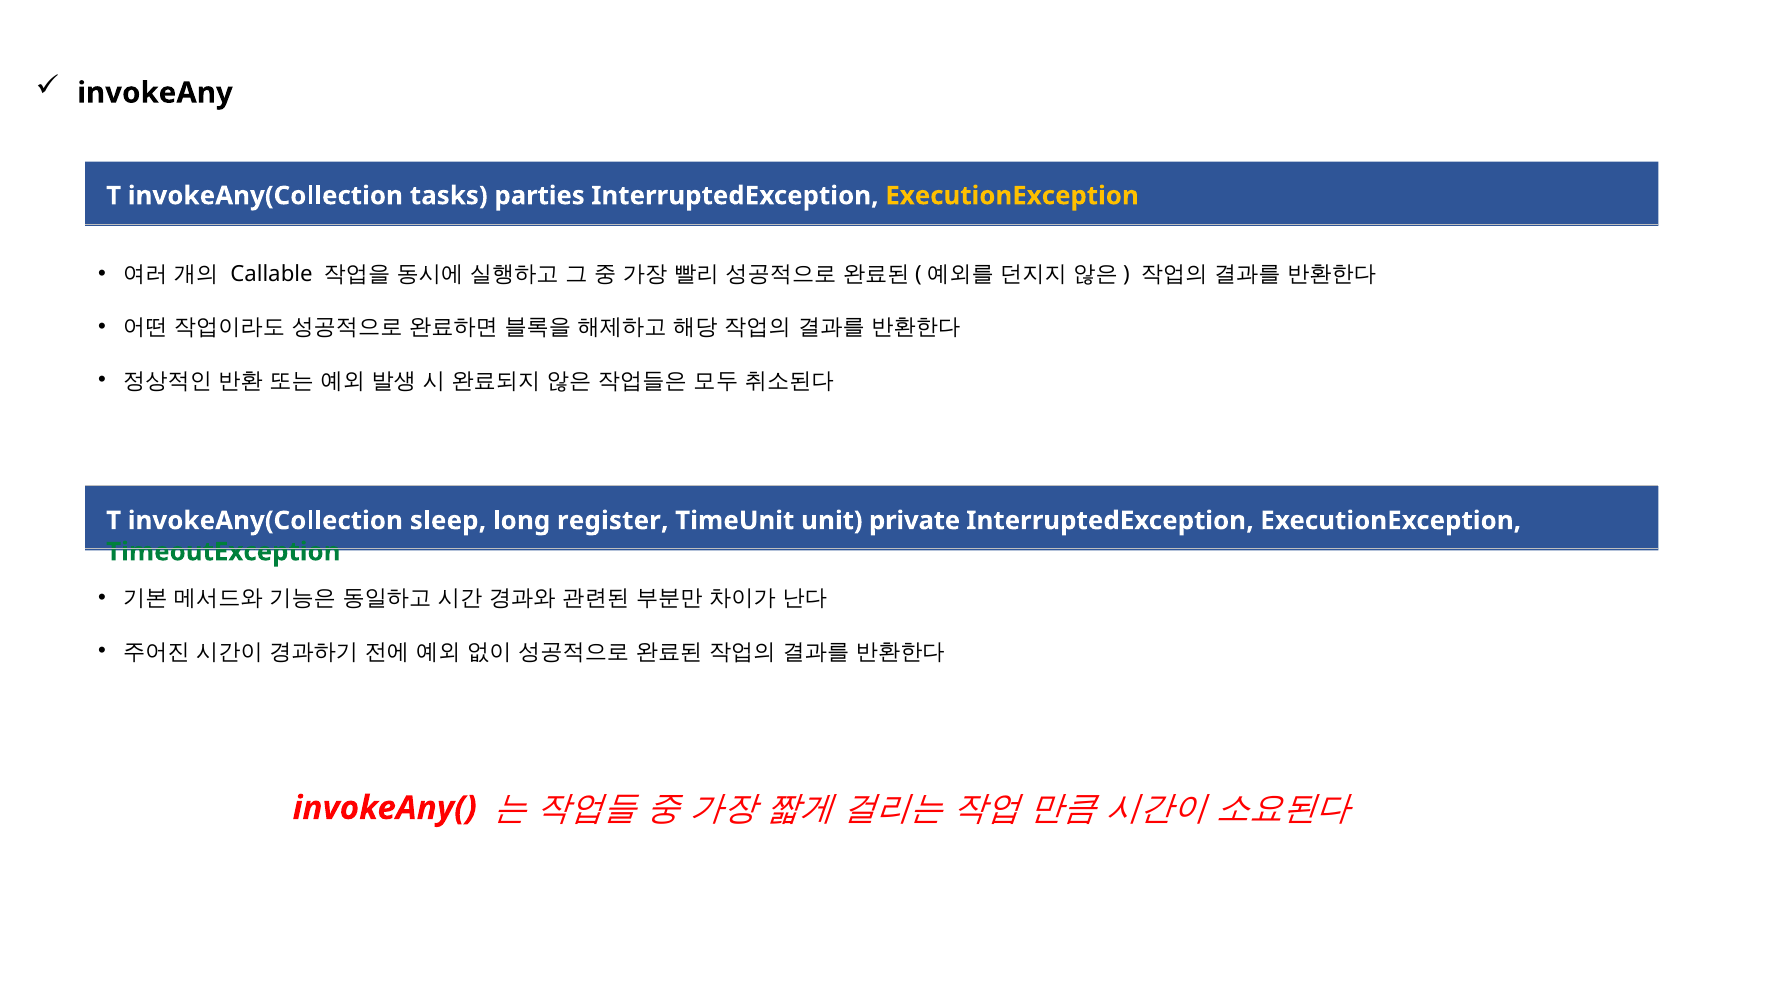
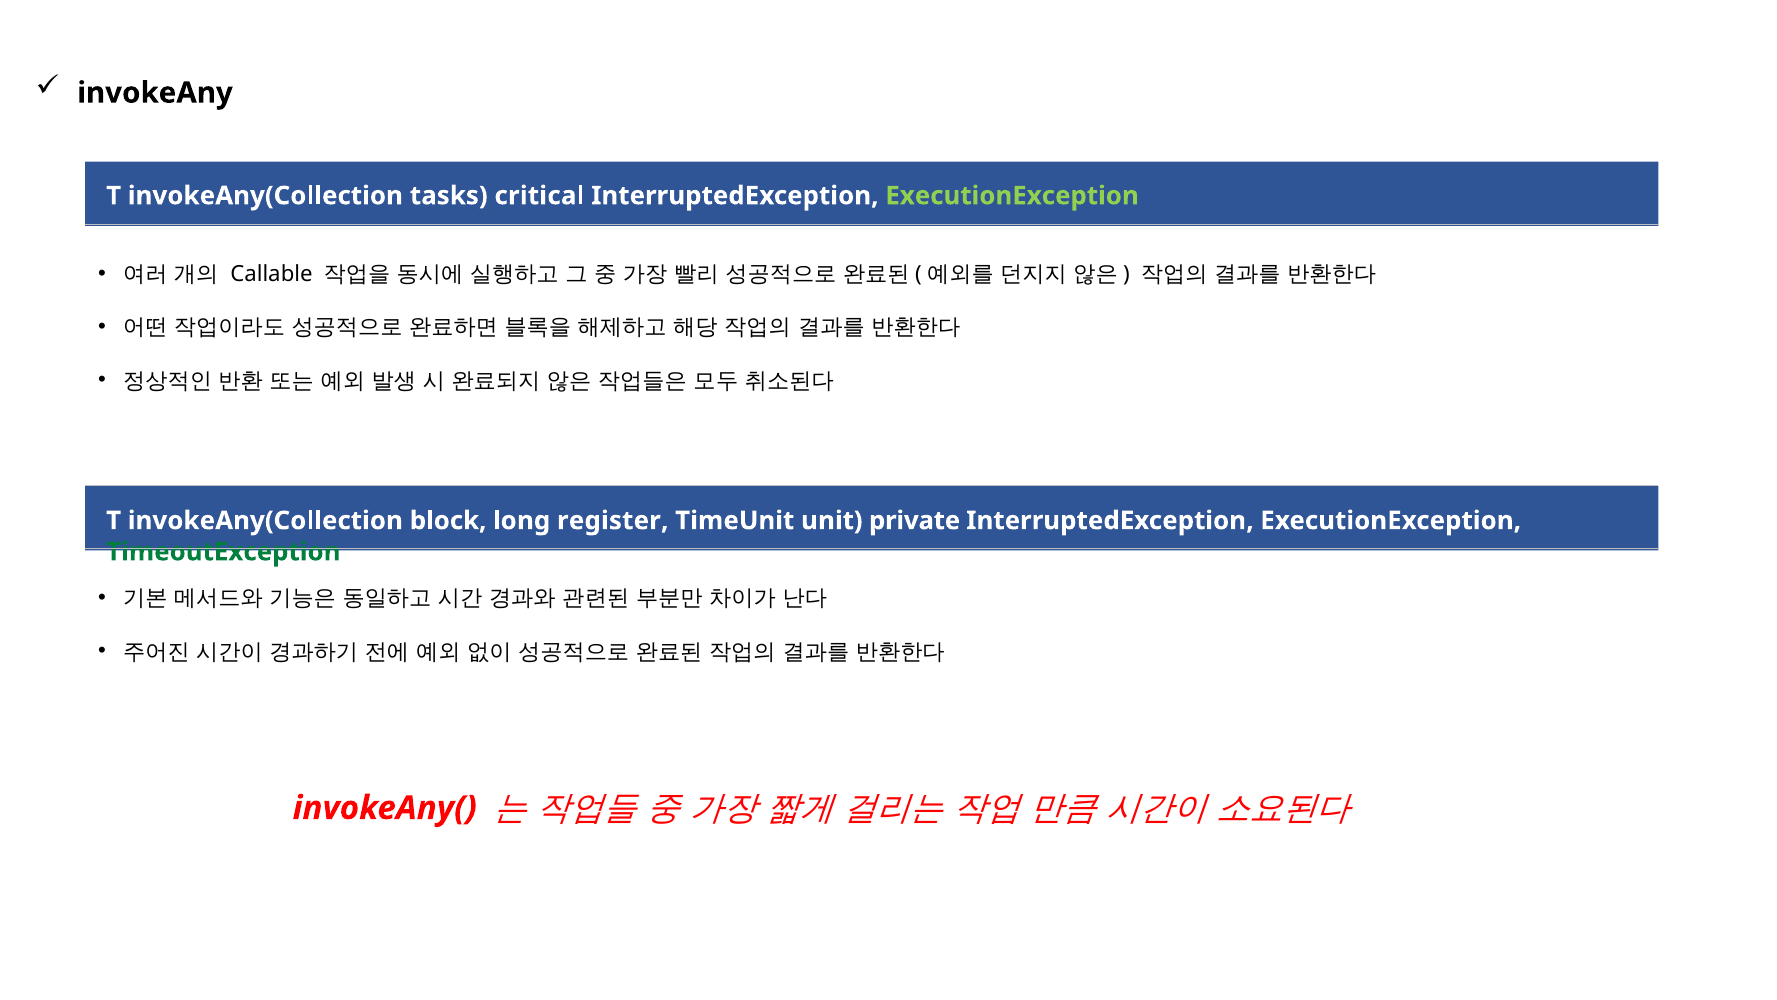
parties: parties -> critical
ExecutionException at (1012, 196) colour: yellow -> light green
sleep: sleep -> block
